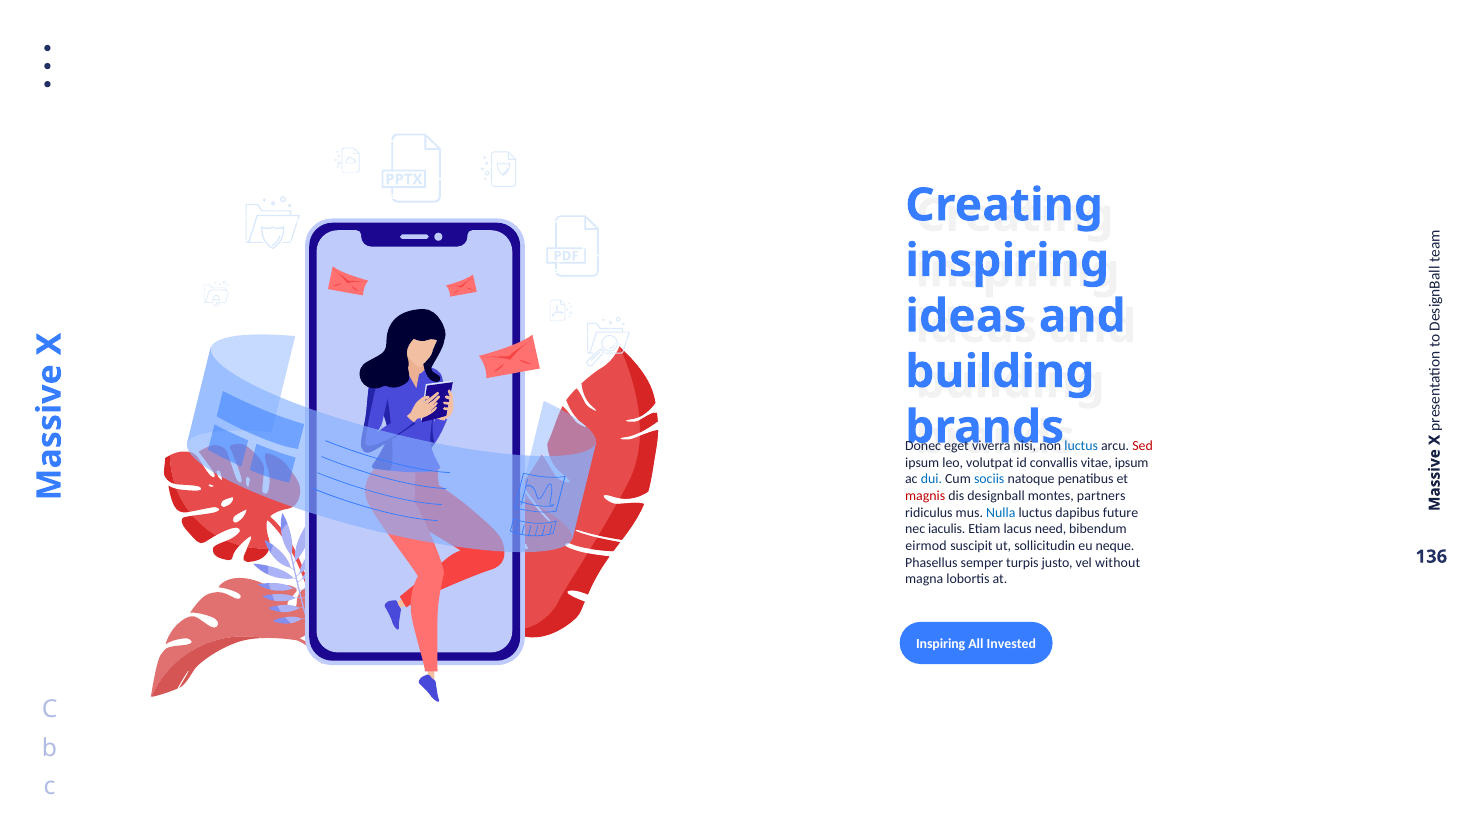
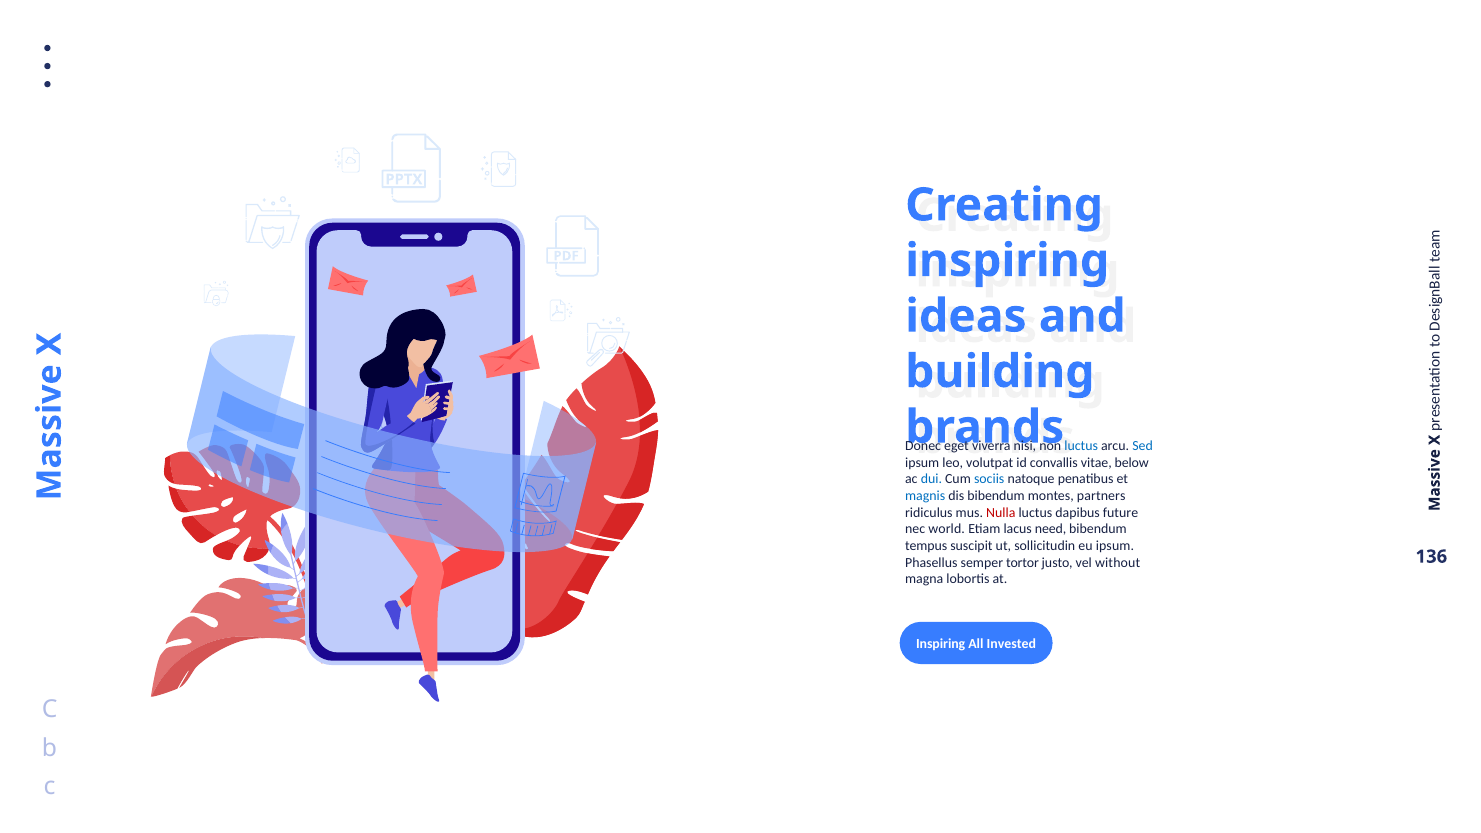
Sed colour: red -> blue
vitae ipsum: ipsum -> below
magnis colour: red -> blue
dis designball: designball -> bibendum
Nulla colour: blue -> red
iaculis: iaculis -> world
eirmod: eirmod -> tempus
eu neque: neque -> ipsum
turpis: turpis -> tortor
